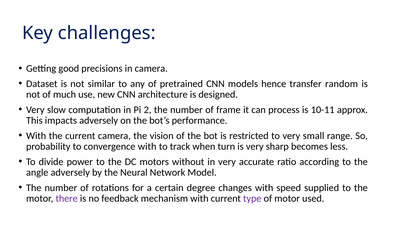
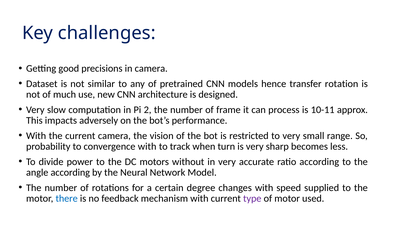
random: random -> rotation
angle adversely: adversely -> according
there colour: purple -> blue
